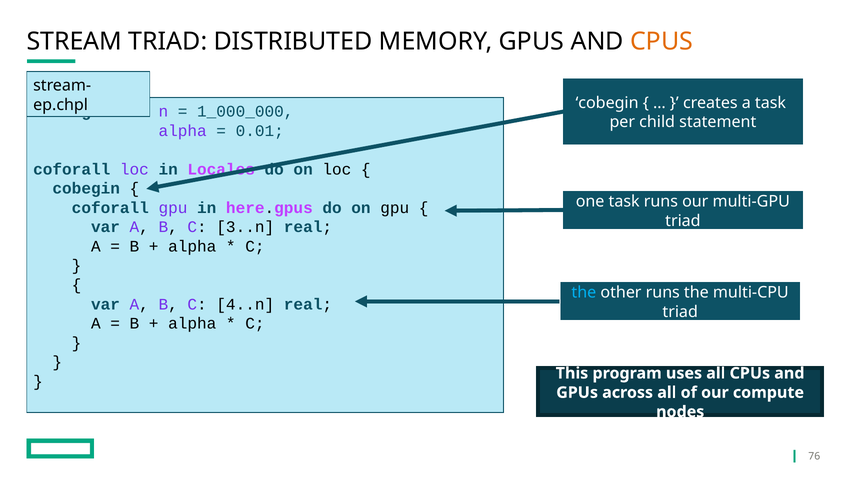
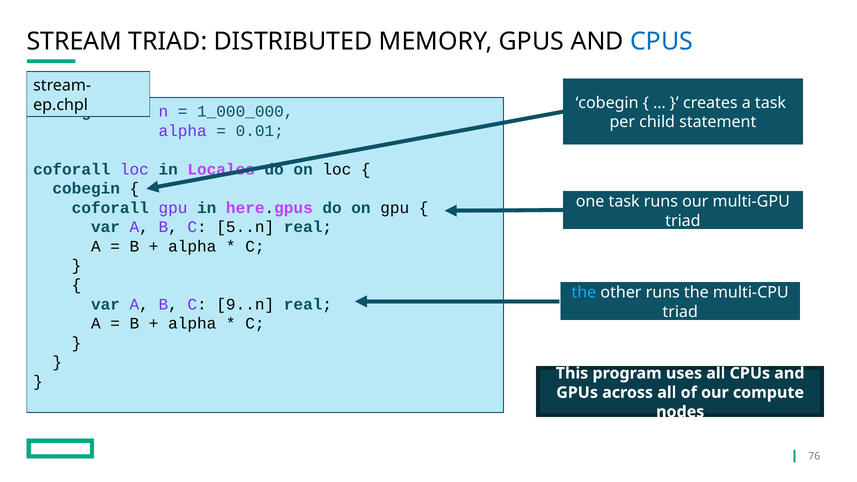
CPUS at (662, 41) colour: orange -> blue
3..n: 3..n -> 5..n
4..n: 4..n -> 9..n
